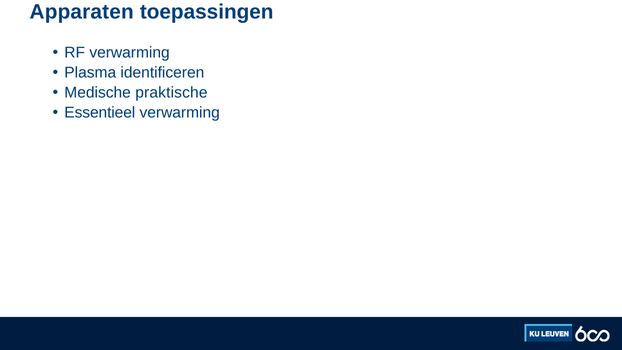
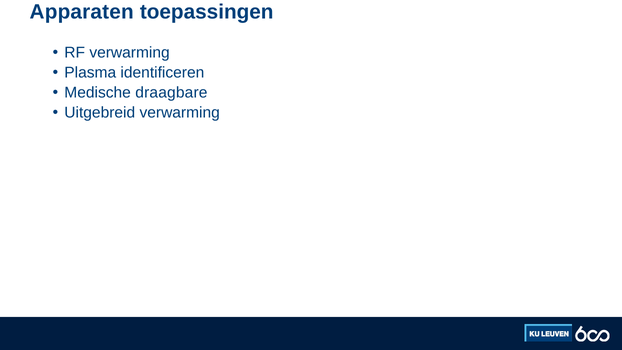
praktische: praktische -> draagbare
Essentieel: Essentieel -> Uitgebreid
